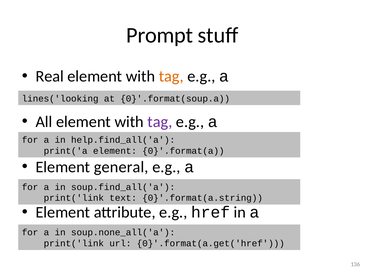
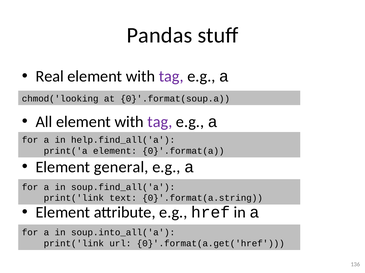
Prompt: Prompt -> Pandas
tag at (171, 77) colour: orange -> purple
lines('looking: lines('looking -> chmod('looking
soup.none_all('a: soup.none_all('a -> soup.into_all('a
